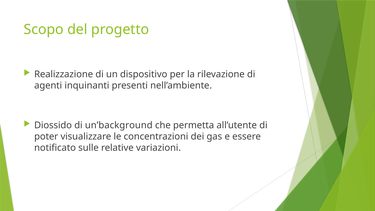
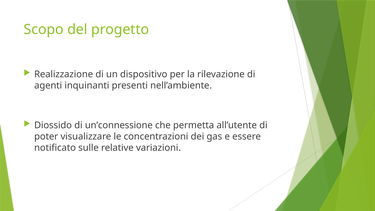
un’background: un’background -> un’connessione
